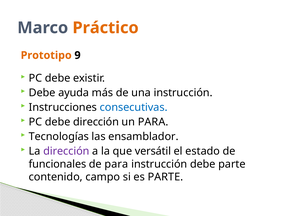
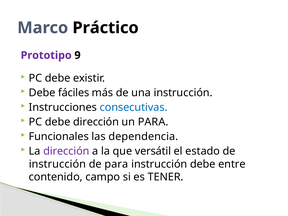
Práctico colour: orange -> black
Prototipo colour: orange -> purple
ayuda: ayuda -> fáciles
Tecnologías: Tecnologías -> Funcionales
ensamblador: ensamblador -> dependencia
funcionales at (57, 164): funcionales -> instrucción
debe parte: parte -> entre
es PARTE: PARTE -> TENER
